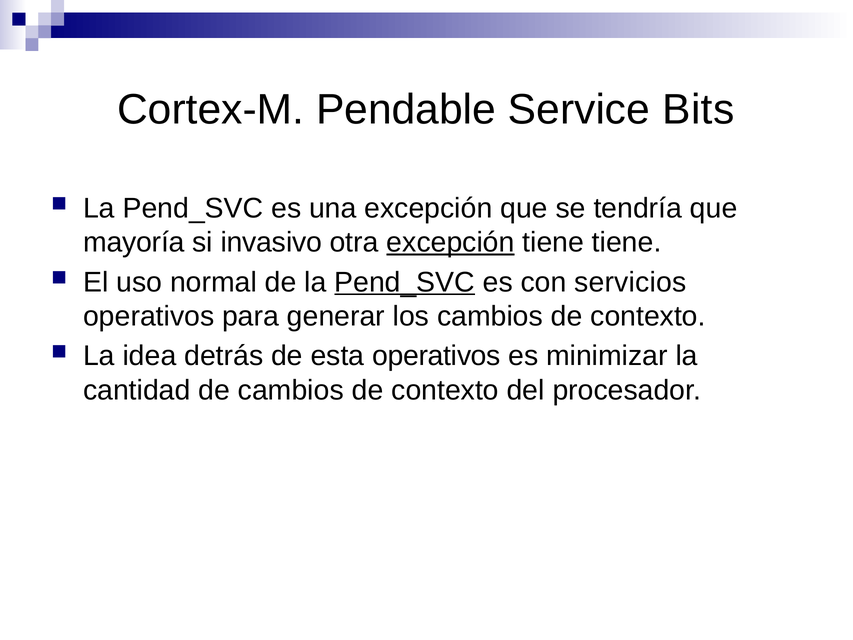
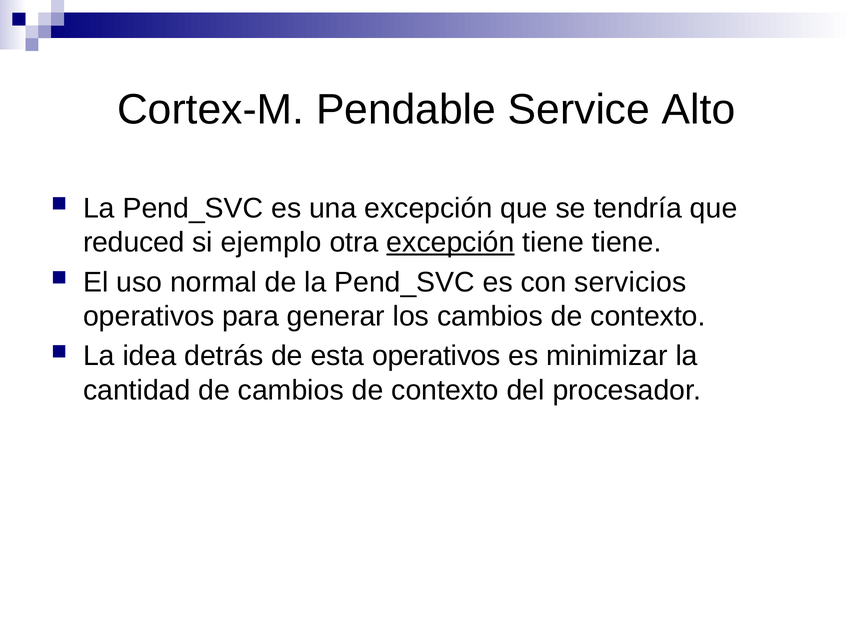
Bits: Bits -> Alto
mayoría: mayoría -> reduced
invasivo: invasivo -> ejemplo
Pend_SVC at (405, 282) underline: present -> none
